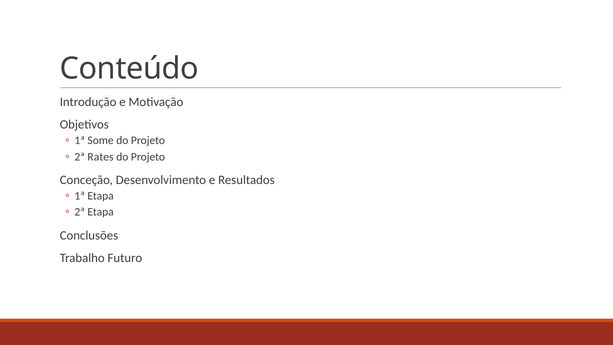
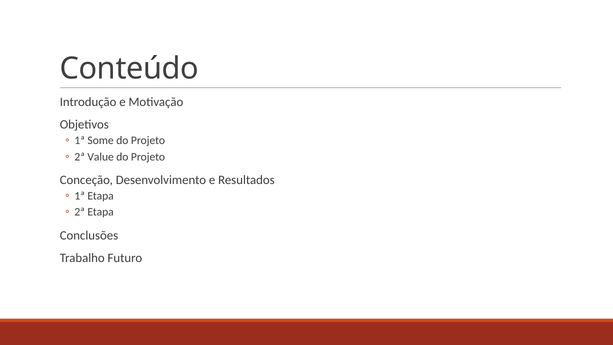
Rates: Rates -> Value
